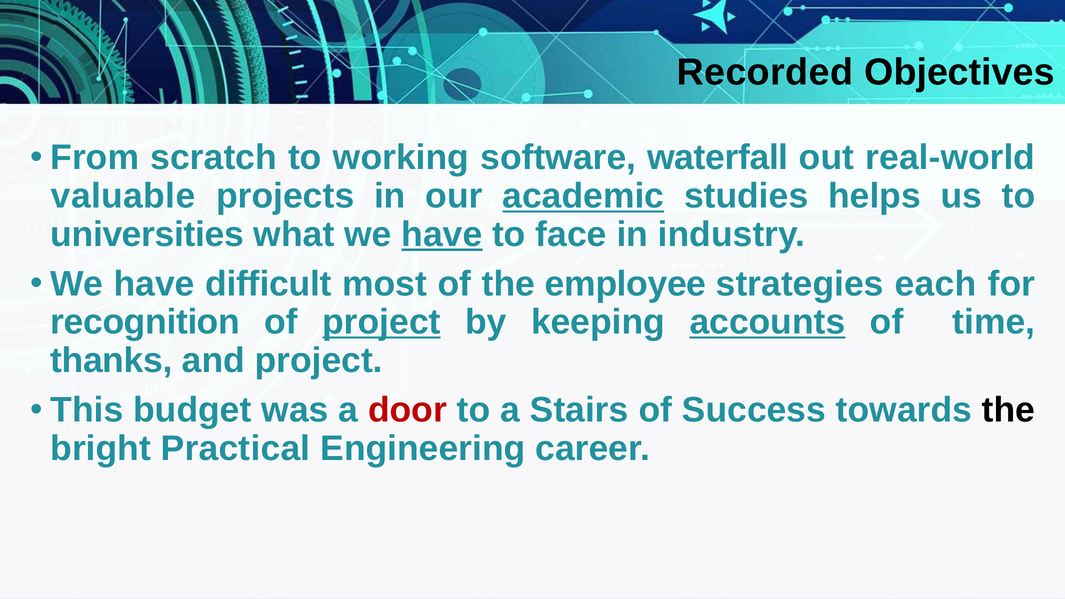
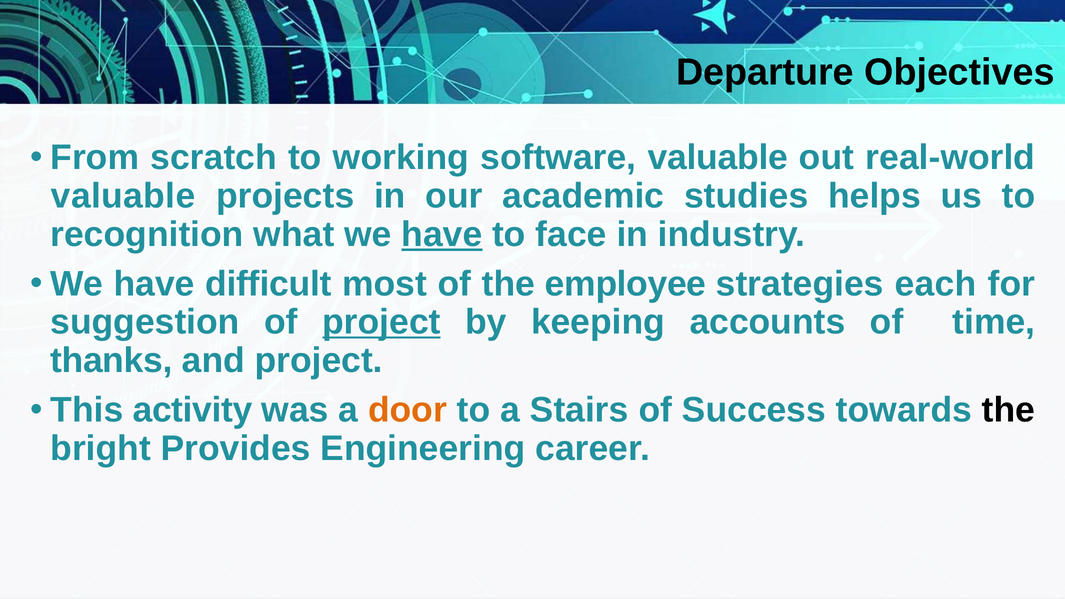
Recorded: Recorded -> Departure
software waterfall: waterfall -> valuable
academic underline: present -> none
universities: universities -> recognition
recognition: recognition -> suggestion
accounts underline: present -> none
budget: budget -> activity
door colour: red -> orange
Practical: Practical -> Provides
